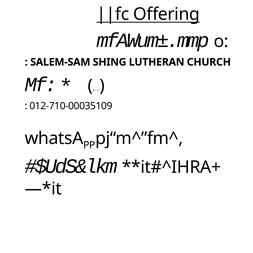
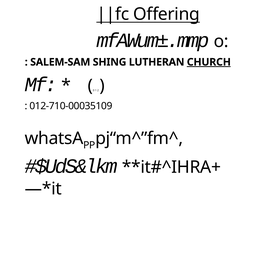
CHURCH underline: none -> present
